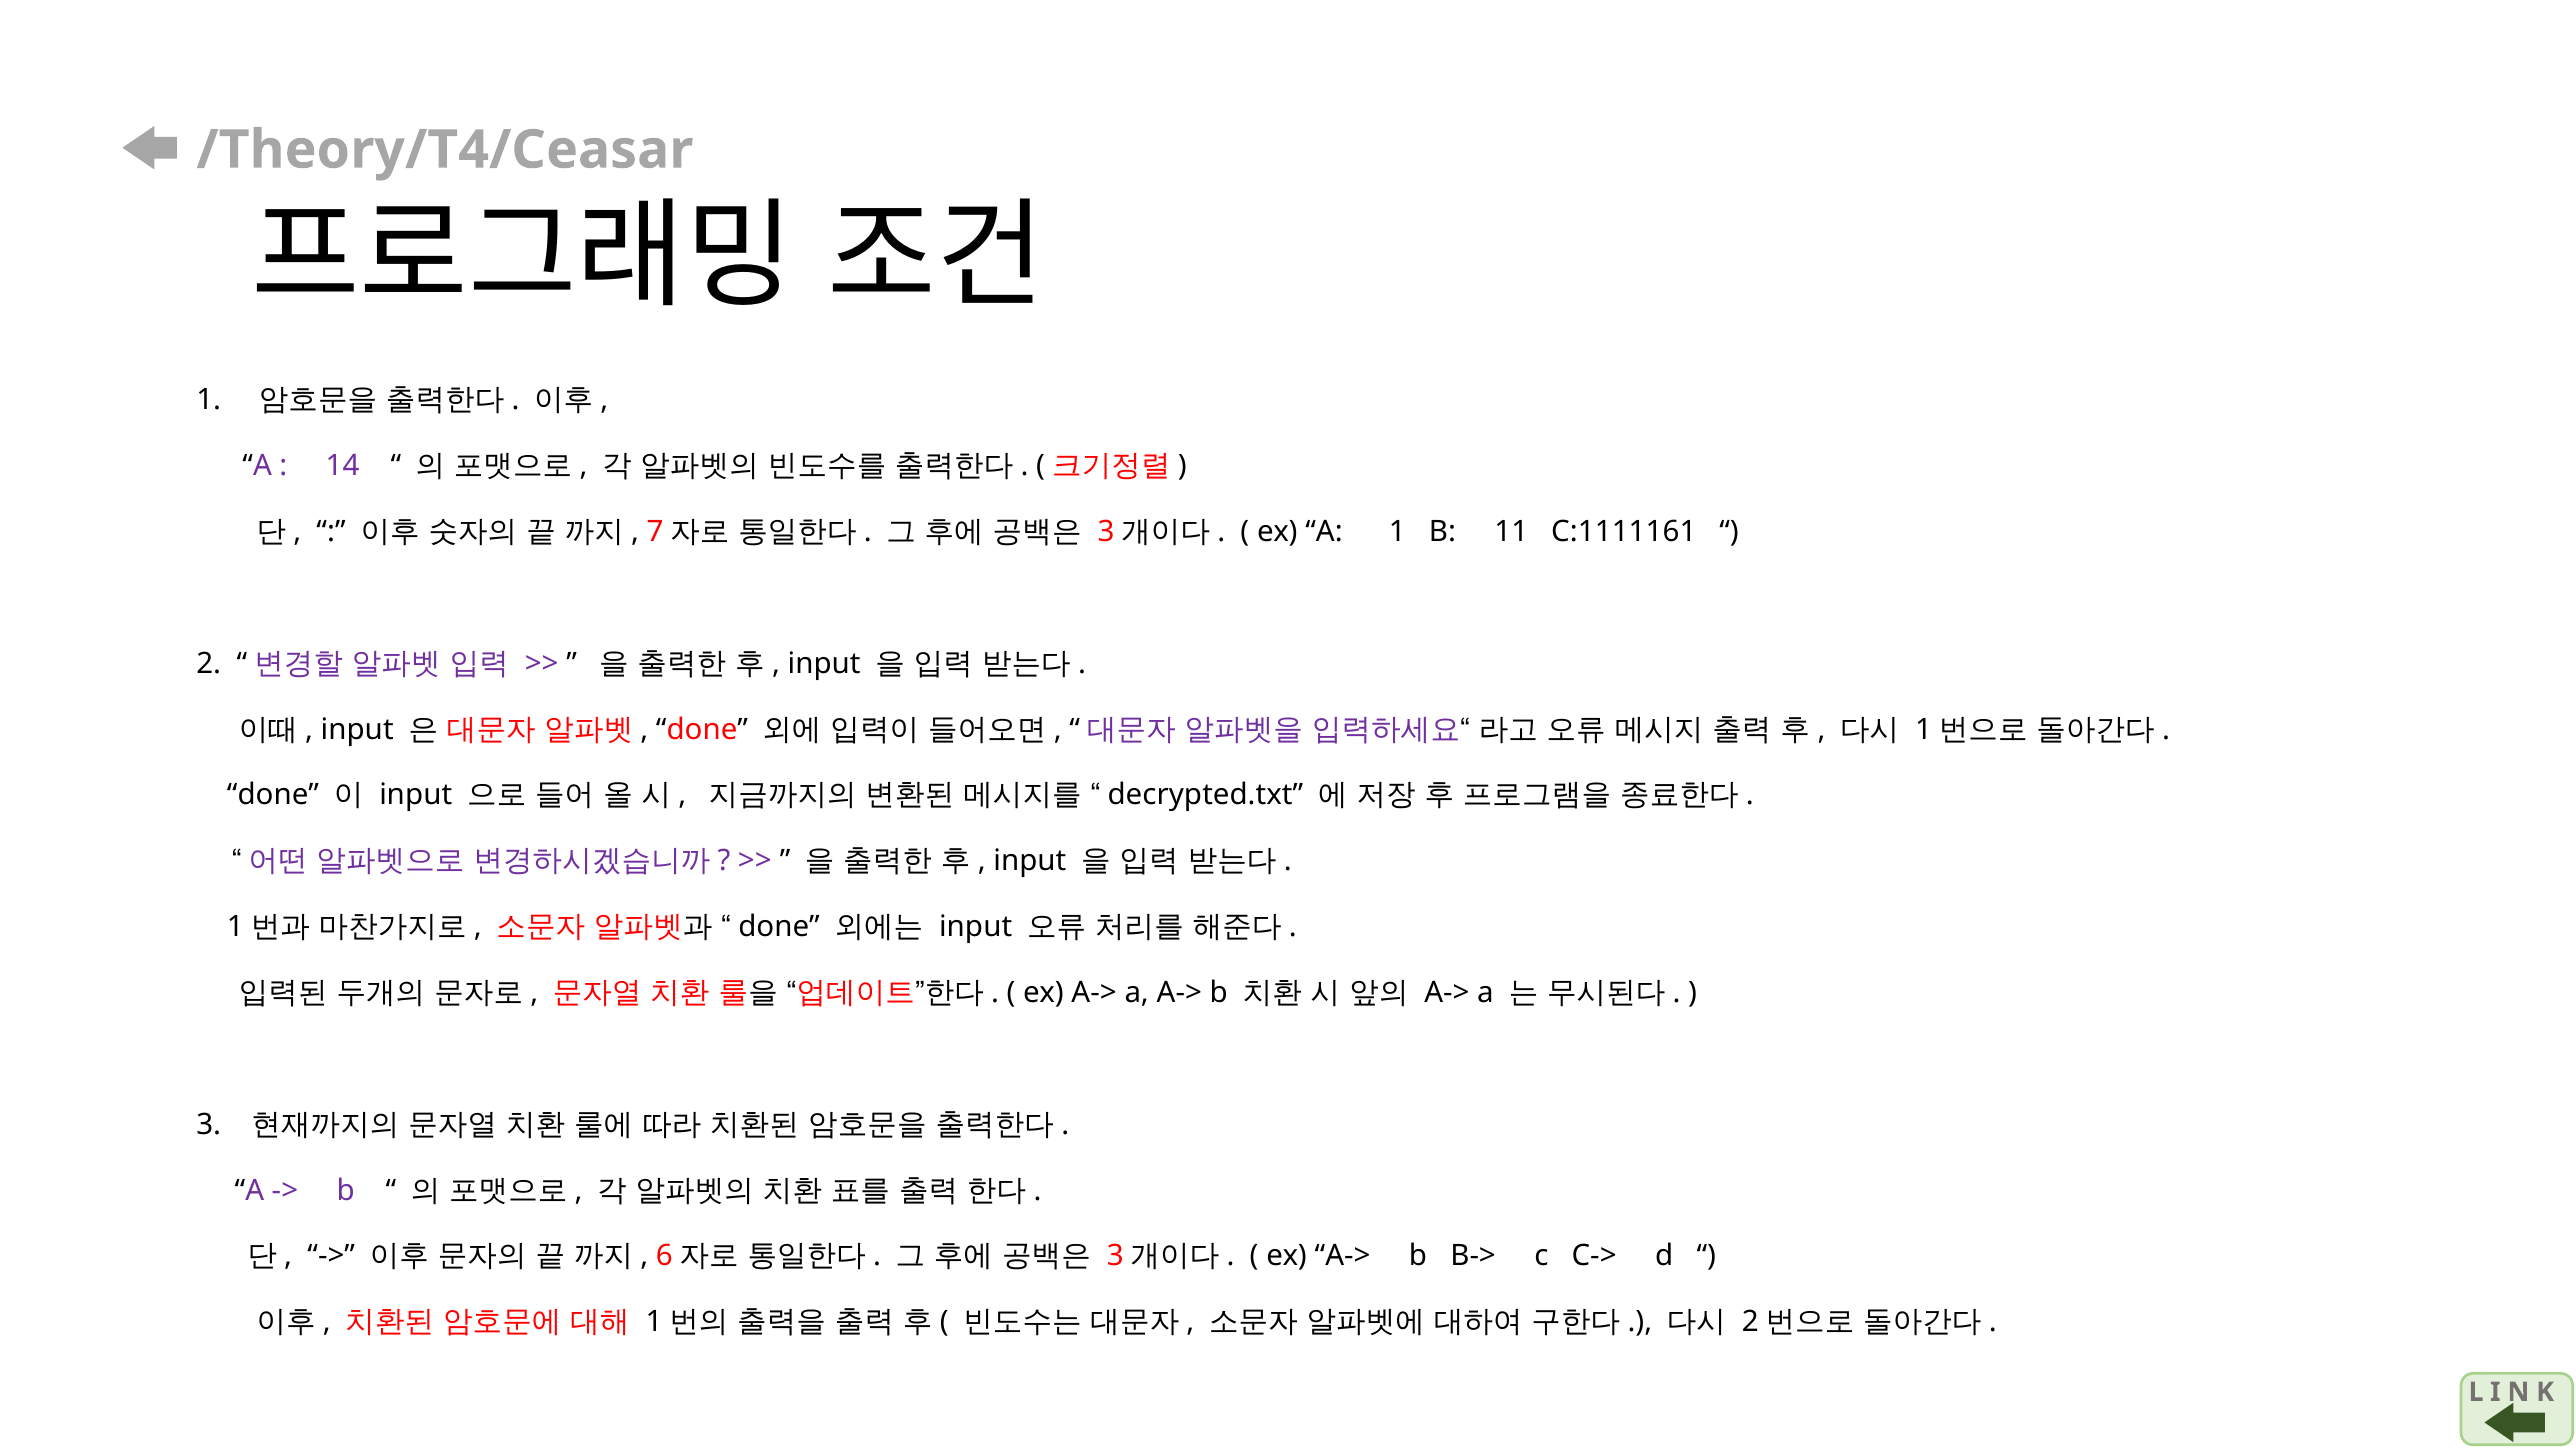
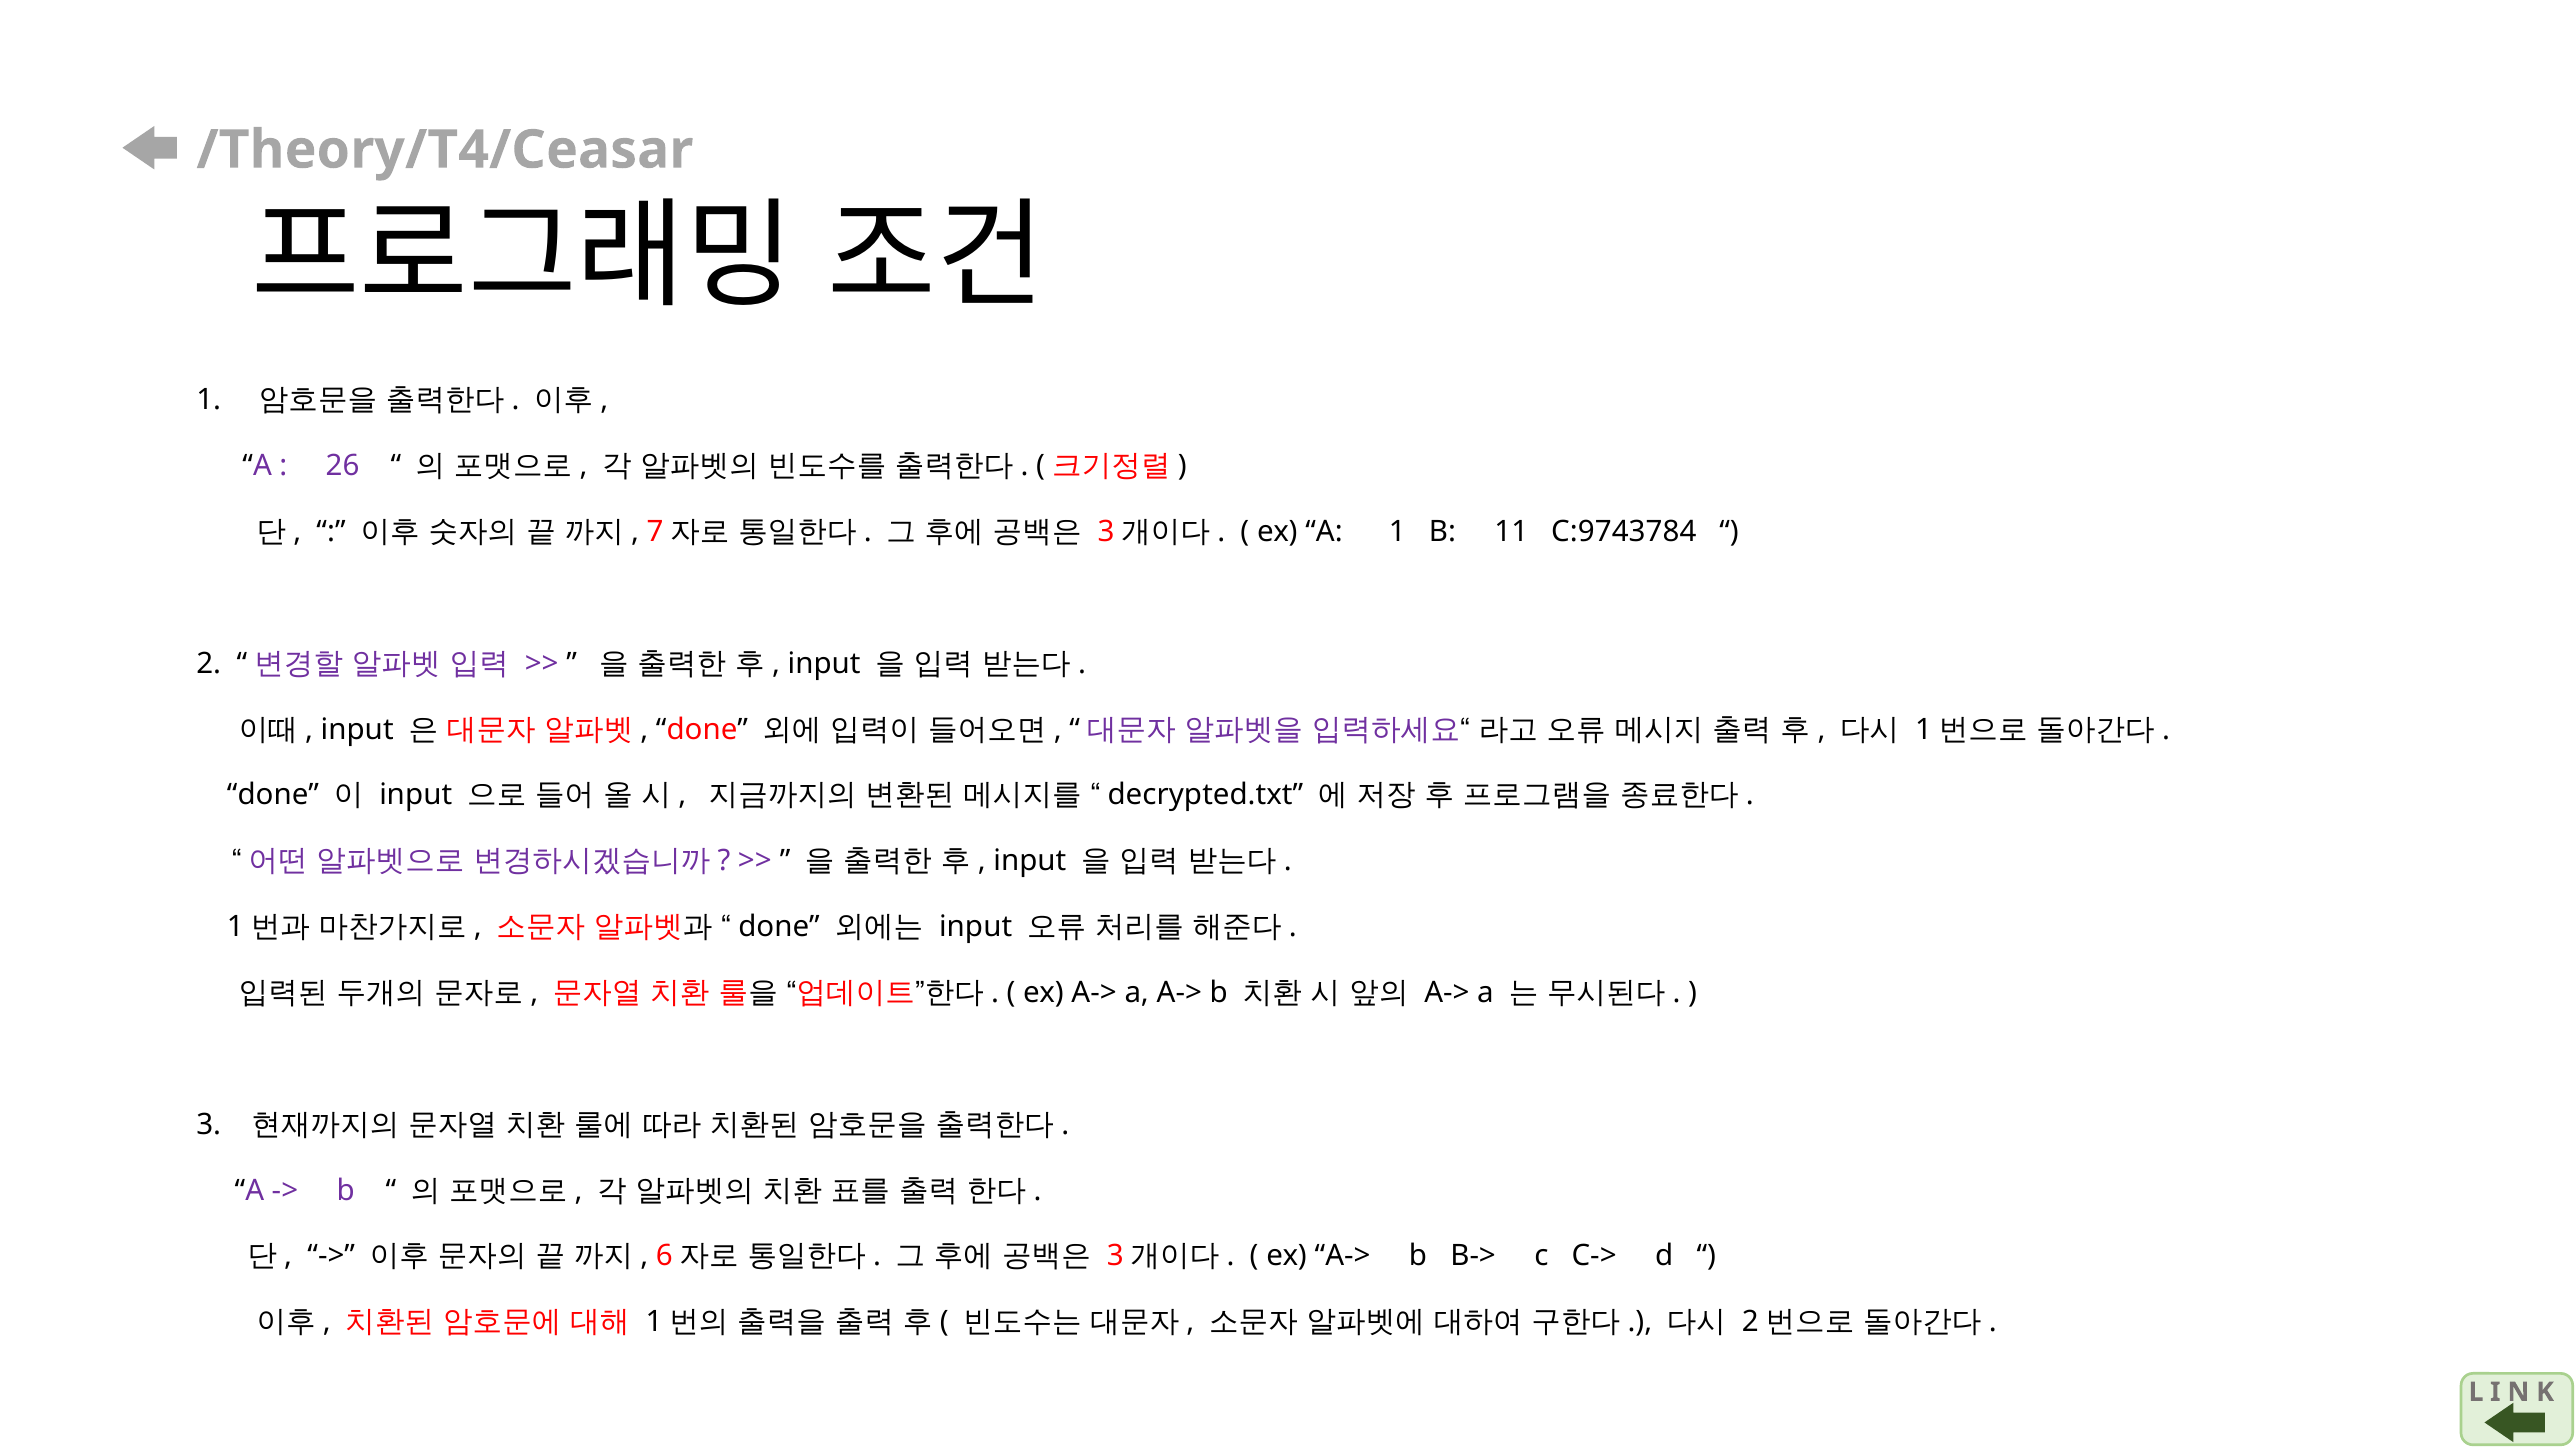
14: 14 -> 26
C:1111161: C:1111161 -> C:9743784
